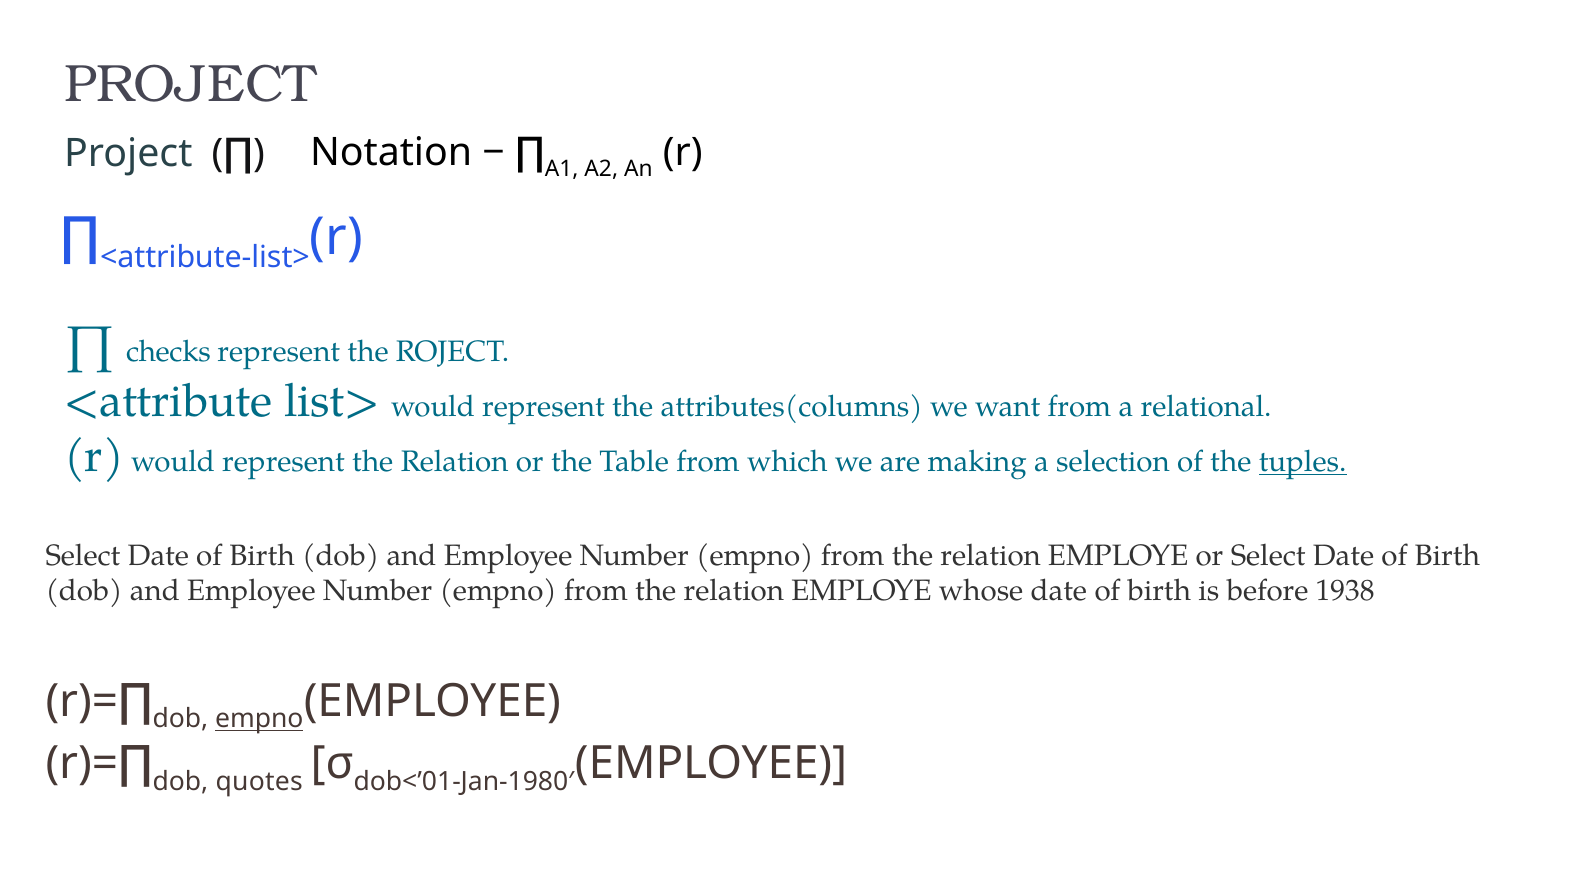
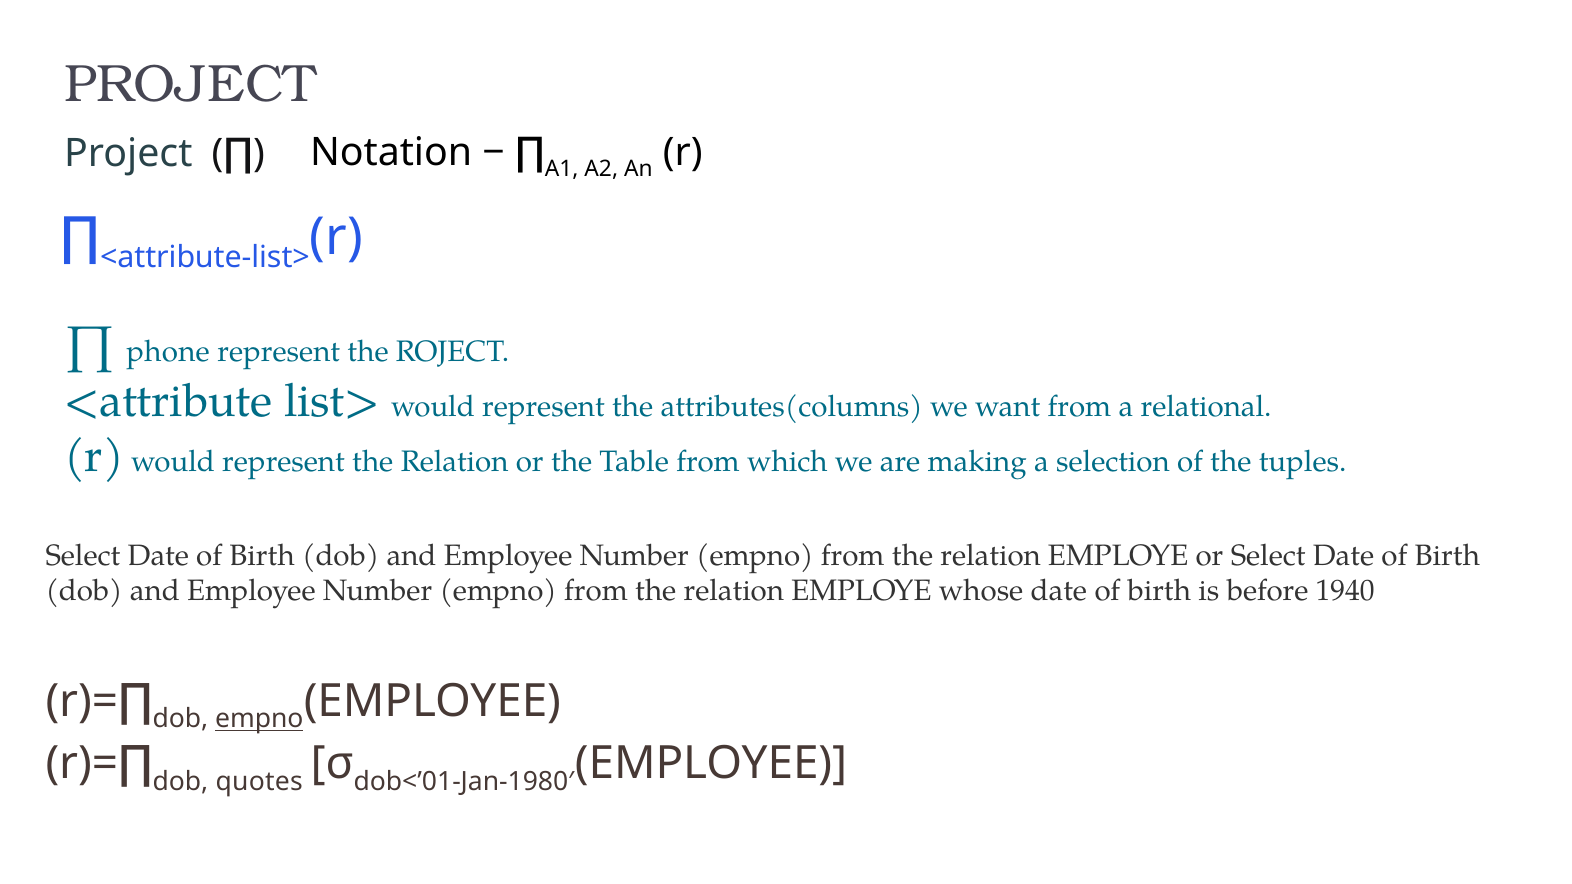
checks: checks -> phone
tuples underline: present -> none
1938: 1938 -> 1940
